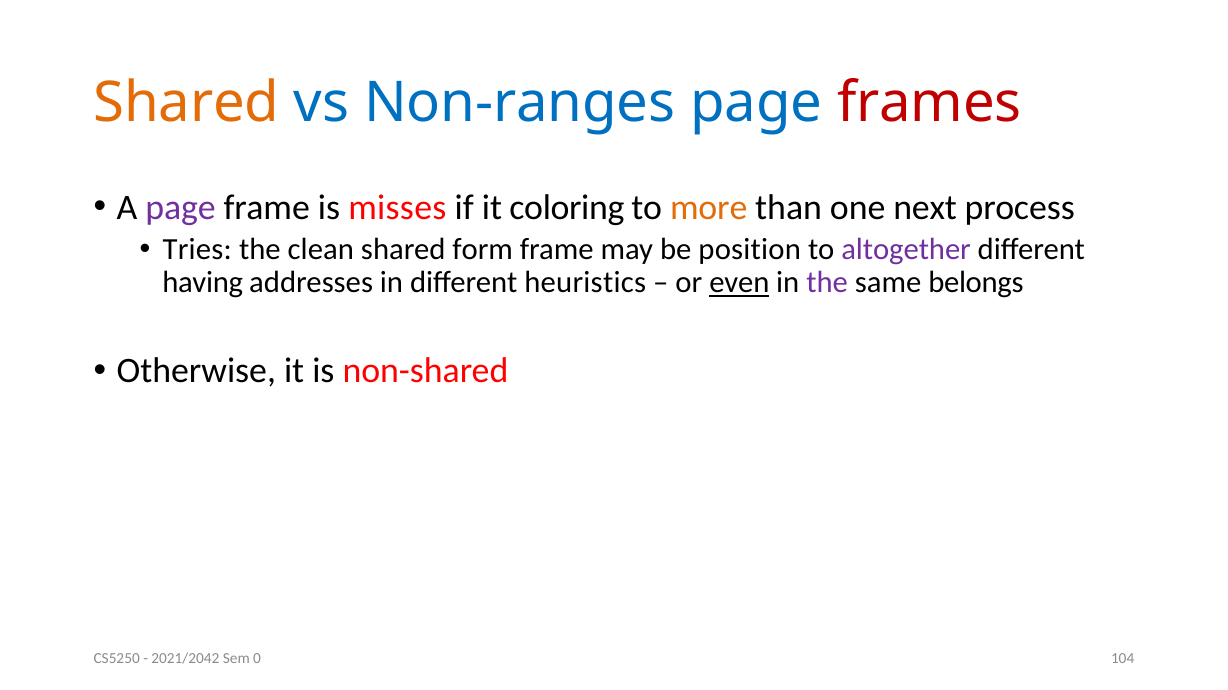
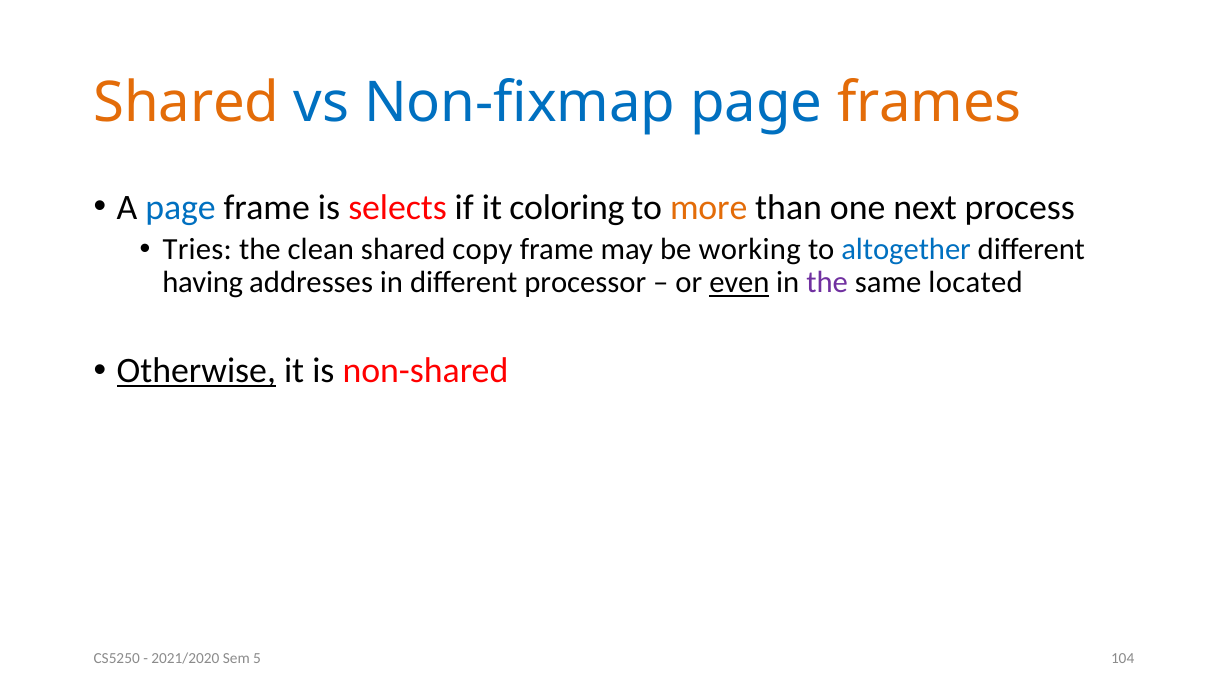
Non-ranges: Non-ranges -> Non-fixmap
frames colour: red -> orange
page at (181, 208) colour: purple -> blue
misses: misses -> selects
form: form -> copy
position: position -> working
altogether colour: purple -> blue
heuristics: heuristics -> processor
belongs: belongs -> located
Otherwise underline: none -> present
2021/2042: 2021/2042 -> 2021/2020
0: 0 -> 5
